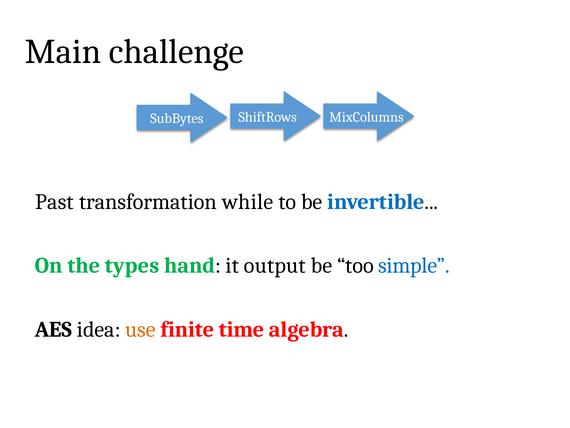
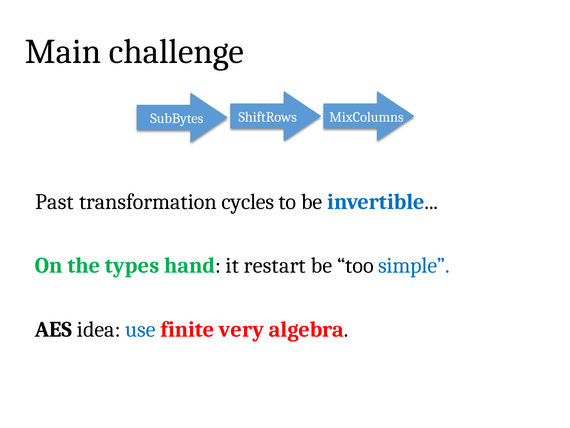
while: while -> cycles
output: output -> restart
use colour: orange -> blue
time: time -> very
